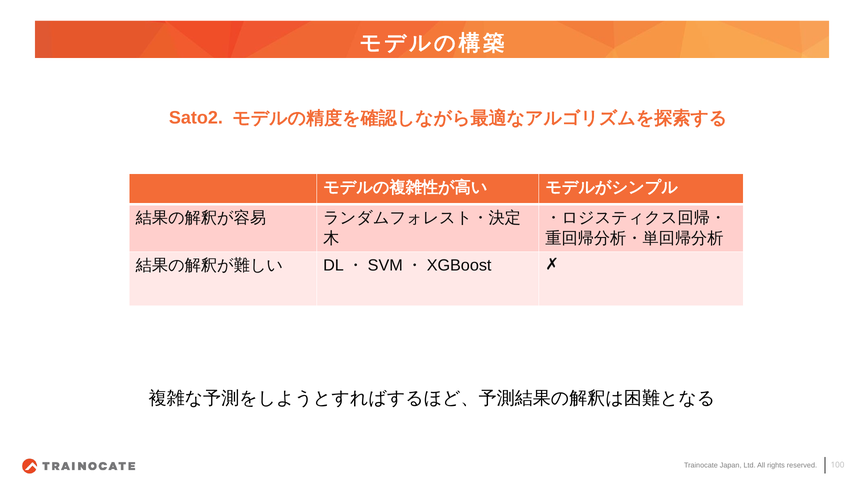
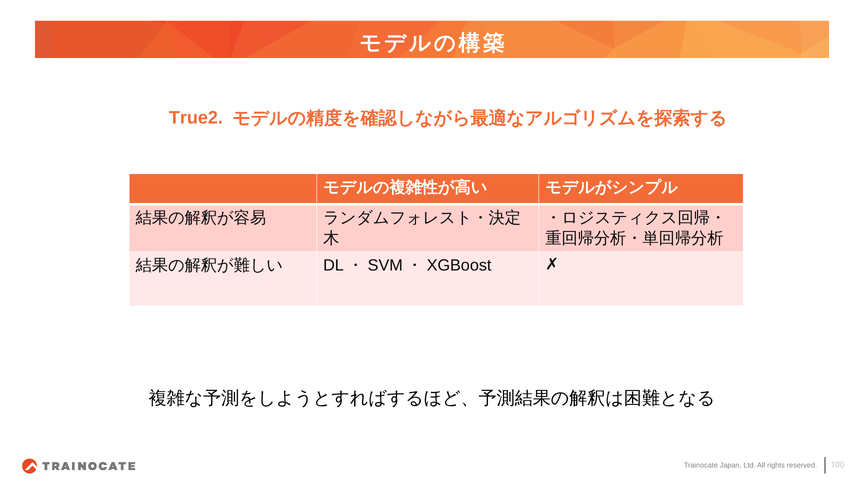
Sato2: Sato2 -> True2
